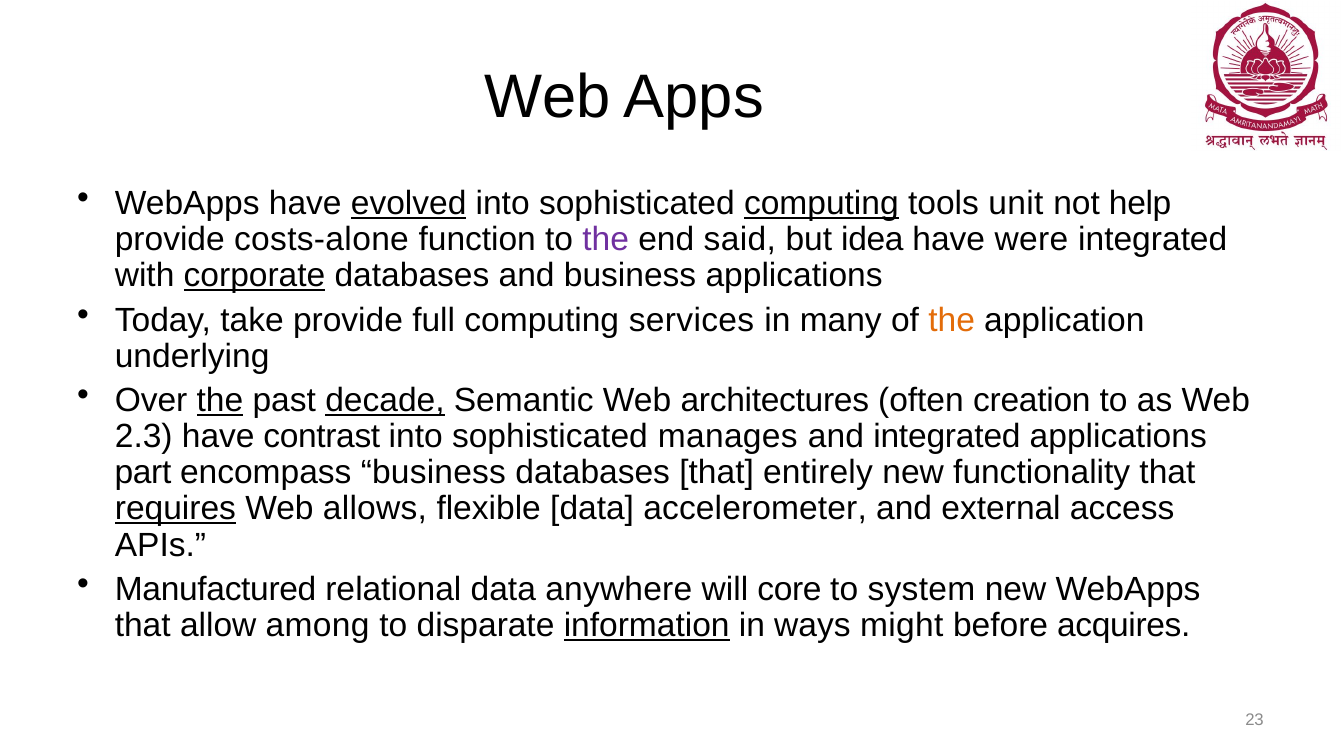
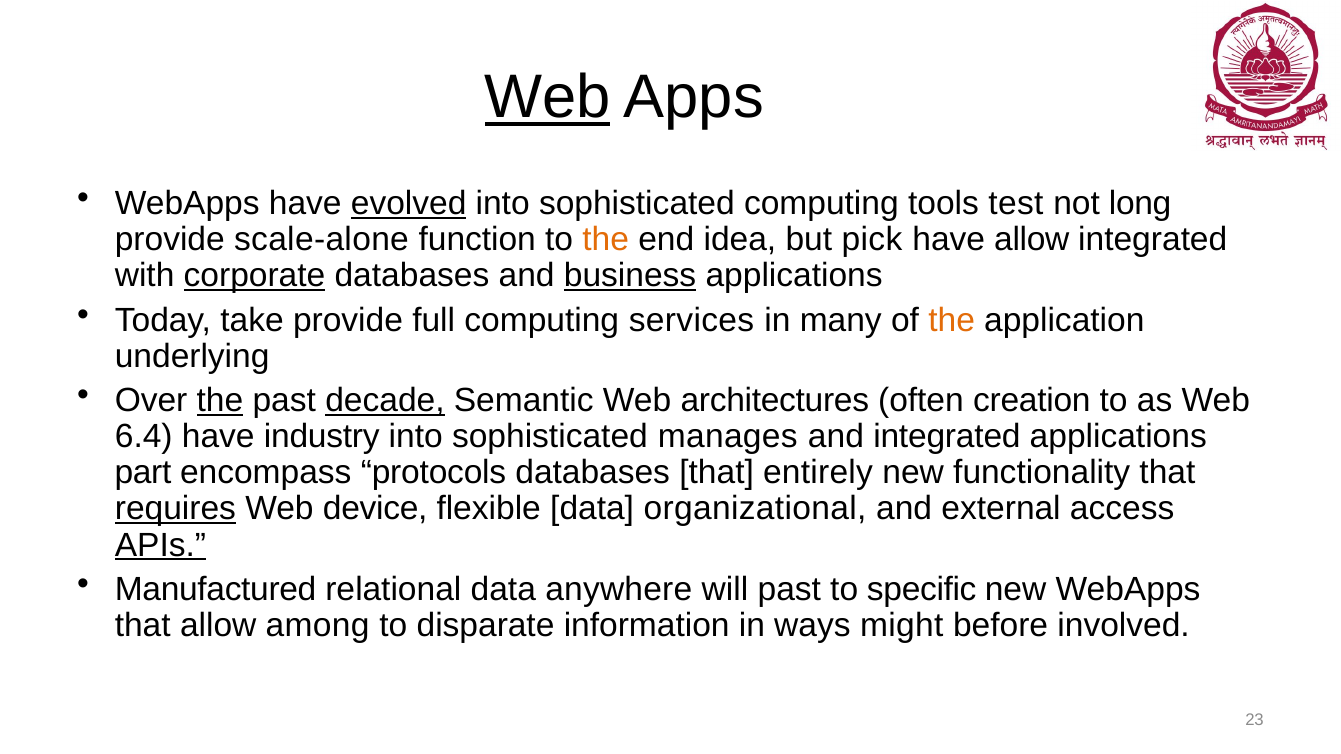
Web at (548, 97) underline: none -> present
computing at (821, 204) underline: present -> none
unit: unit -> test
help: help -> long
costs-alone: costs-alone -> scale-alone
the at (606, 240) colour: purple -> orange
said: said -> idea
idea: idea -> pick
have were: were -> allow
business at (630, 276) underline: none -> present
2.3: 2.3 -> 6.4
contrast: contrast -> industry
encompass business: business -> protocols
allows: allows -> device
accelerometer: accelerometer -> organizational
APIs underline: none -> present
will core: core -> past
system: system -> specific
information underline: present -> none
acquires: acquires -> involved
